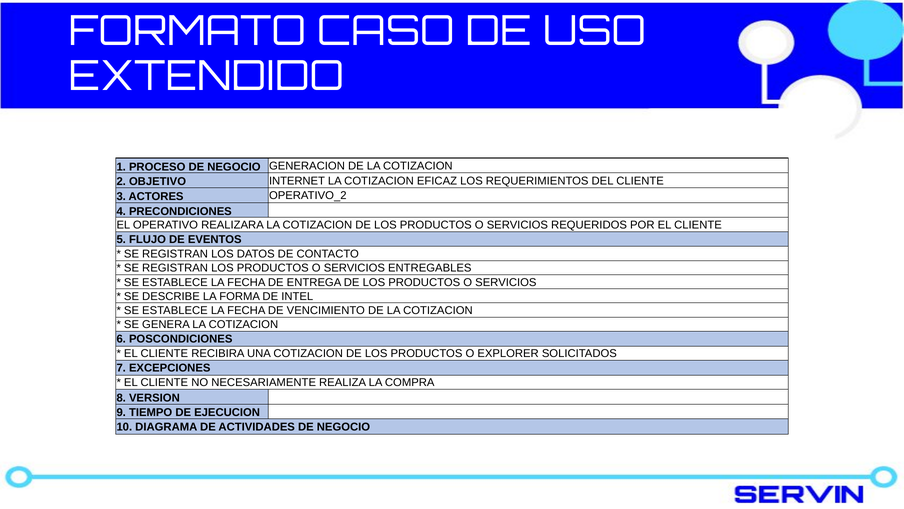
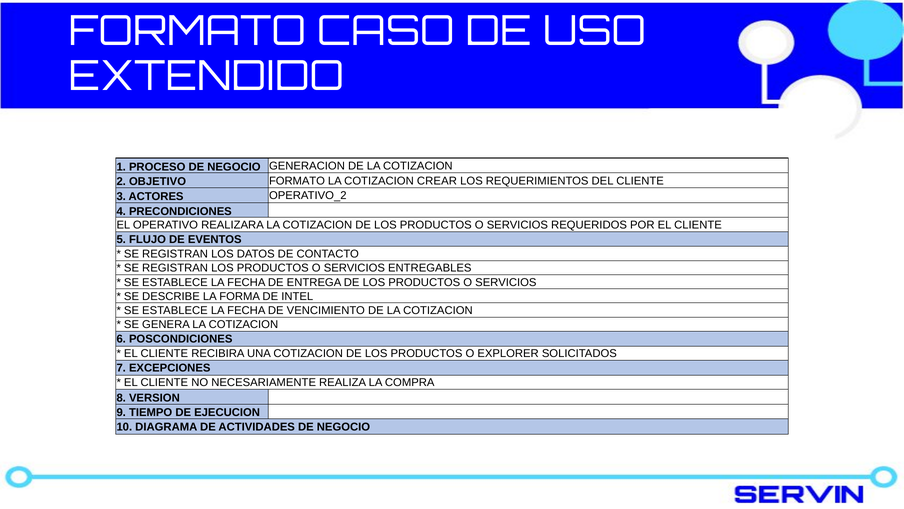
OBJETIVO INTERNET: INTERNET -> FORMATO
EFICAZ: EFICAZ -> CREAR
